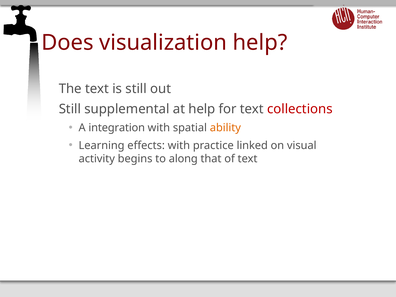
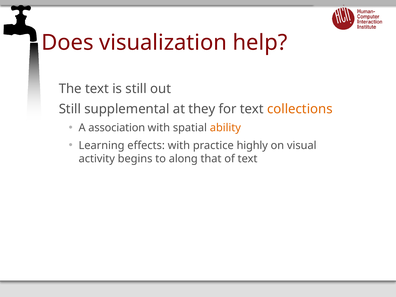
at help: help -> they
collections colour: red -> orange
integration: integration -> association
linked: linked -> highly
